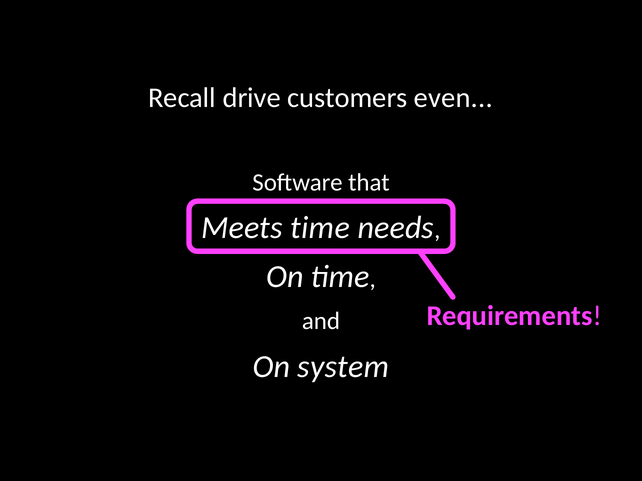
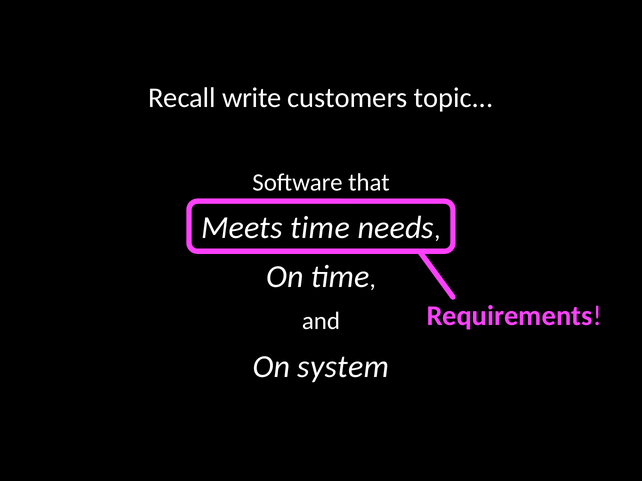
drive: drive -> write
even: even -> topic
